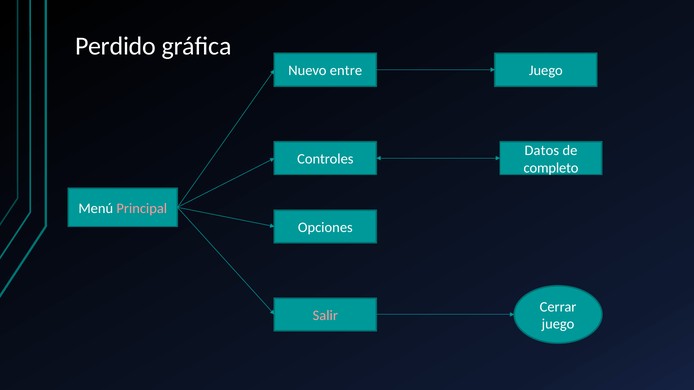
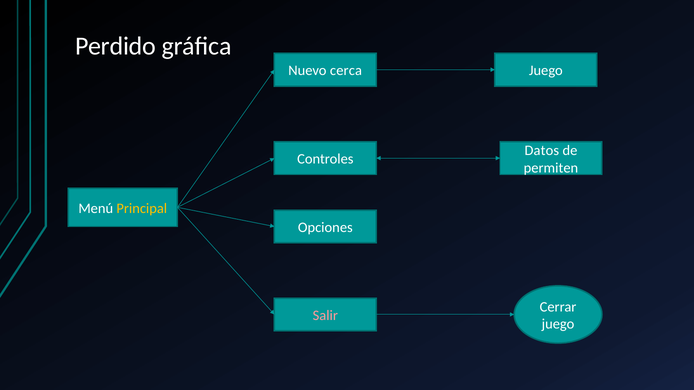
entre: entre -> cerca
completo: completo -> permiten
Principal colour: pink -> yellow
